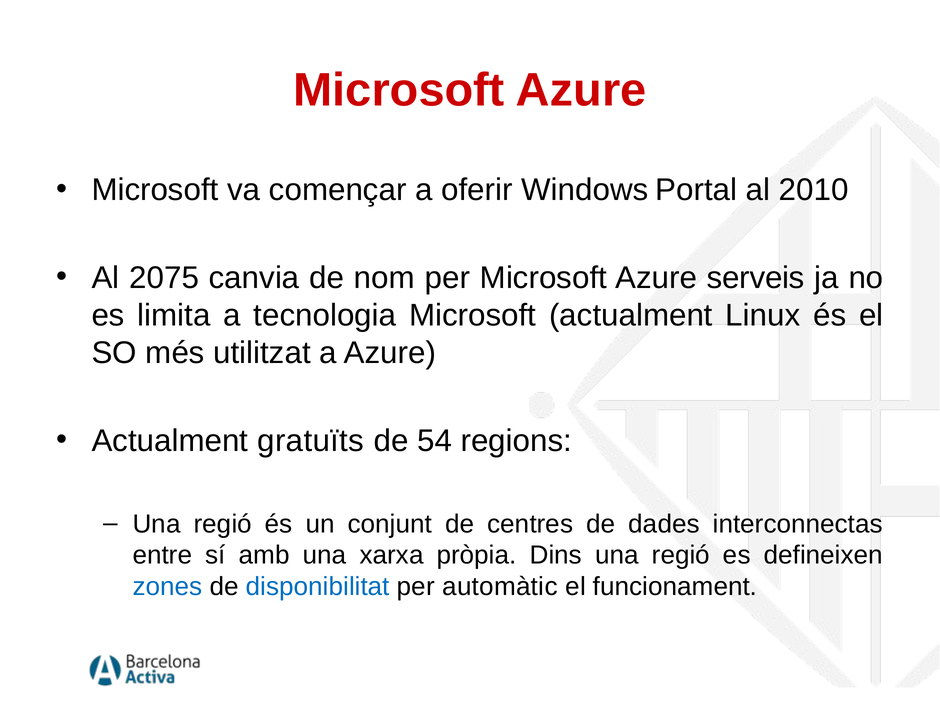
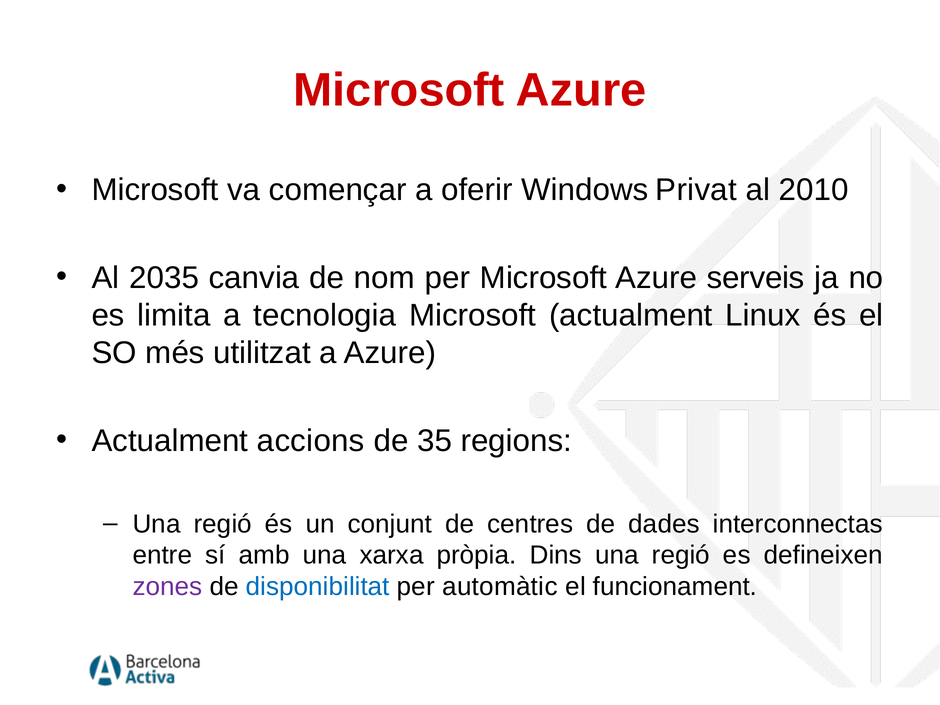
Portal: Portal -> Privat
2075: 2075 -> 2035
gratuïts: gratuïts -> accions
54: 54 -> 35
zones colour: blue -> purple
